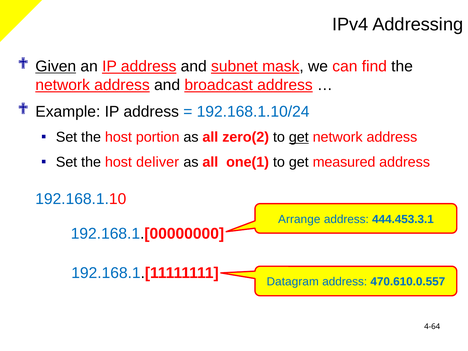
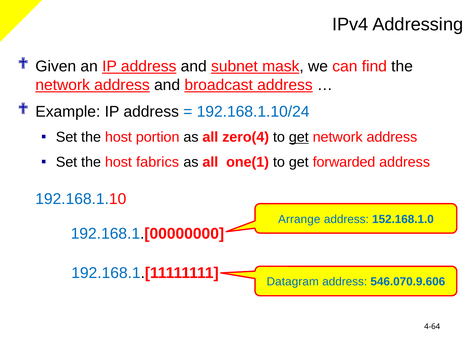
Given underline: present -> none
zero(2: zero(2 -> zero(4
deliver: deliver -> fabrics
measured: measured -> forwarded
444.453.3.1: 444.453.3.1 -> 152.168.1.0
470.610.0.557: 470.610.0.557 -> 546.070.9.606
